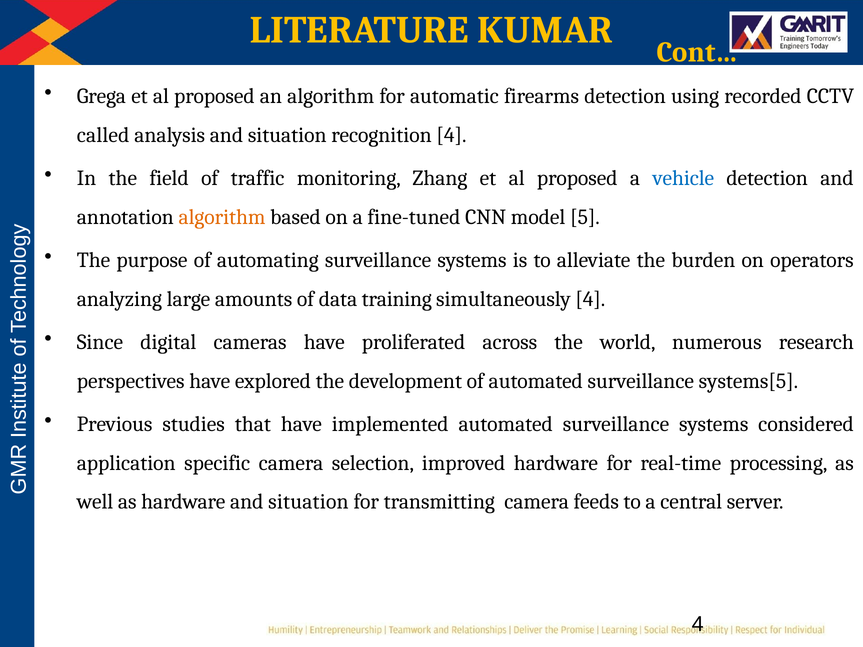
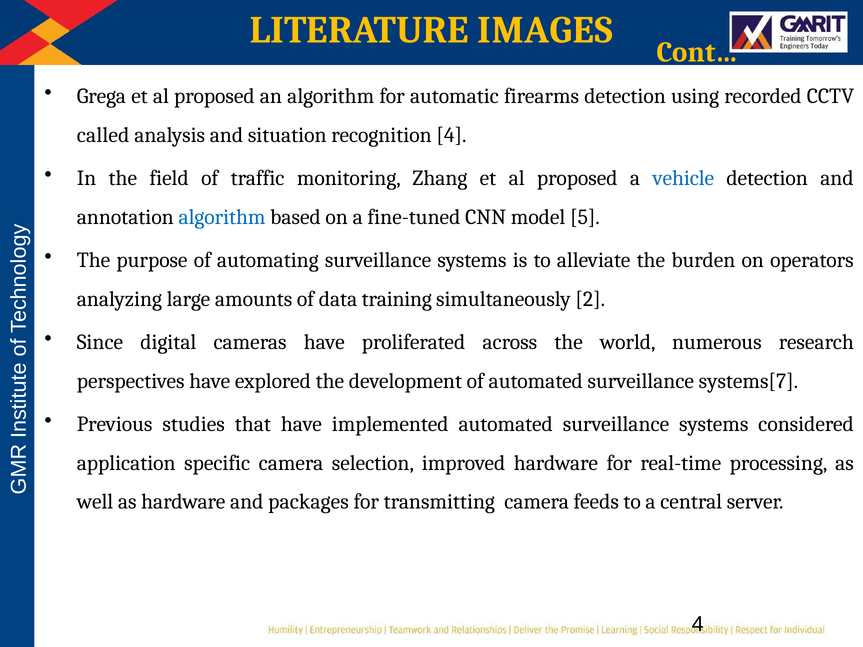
KUMAR: KUMAR -> IMAGES
algorithm at (222, 217) colour: orange -> blue
simultaneously 4: 4 -> 2
systems[5: systems[5 -> systems[7
hardware and situation: situation -> packages
